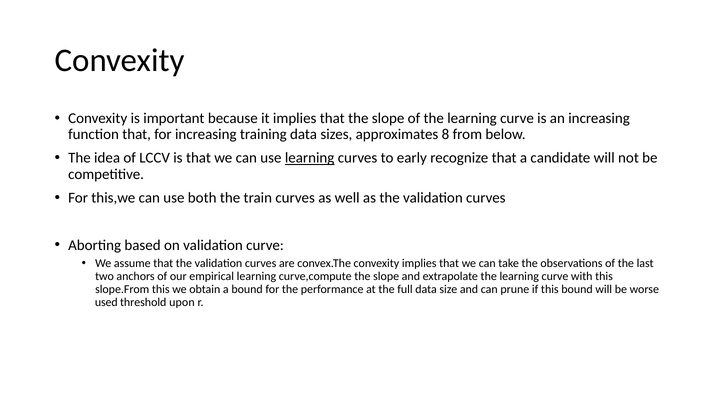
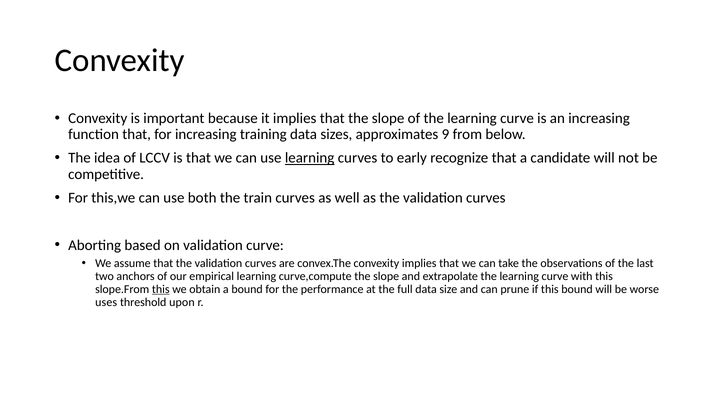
8: 8 -> 9
this at (161, 289) underline: none -> present
used: used -> uses
